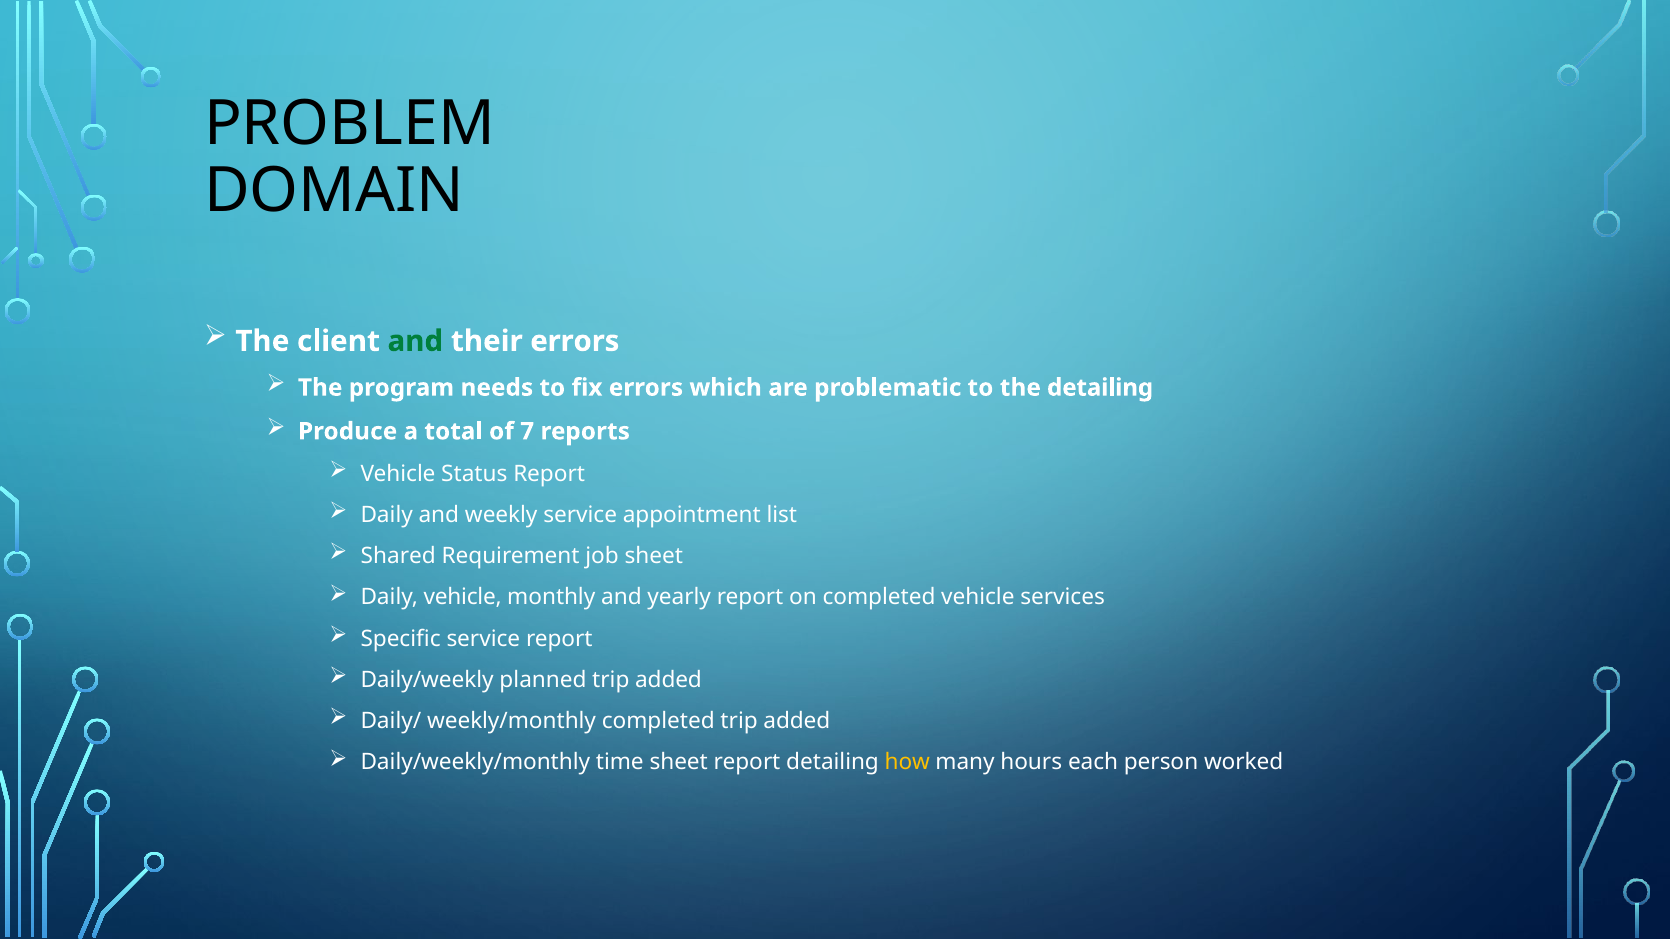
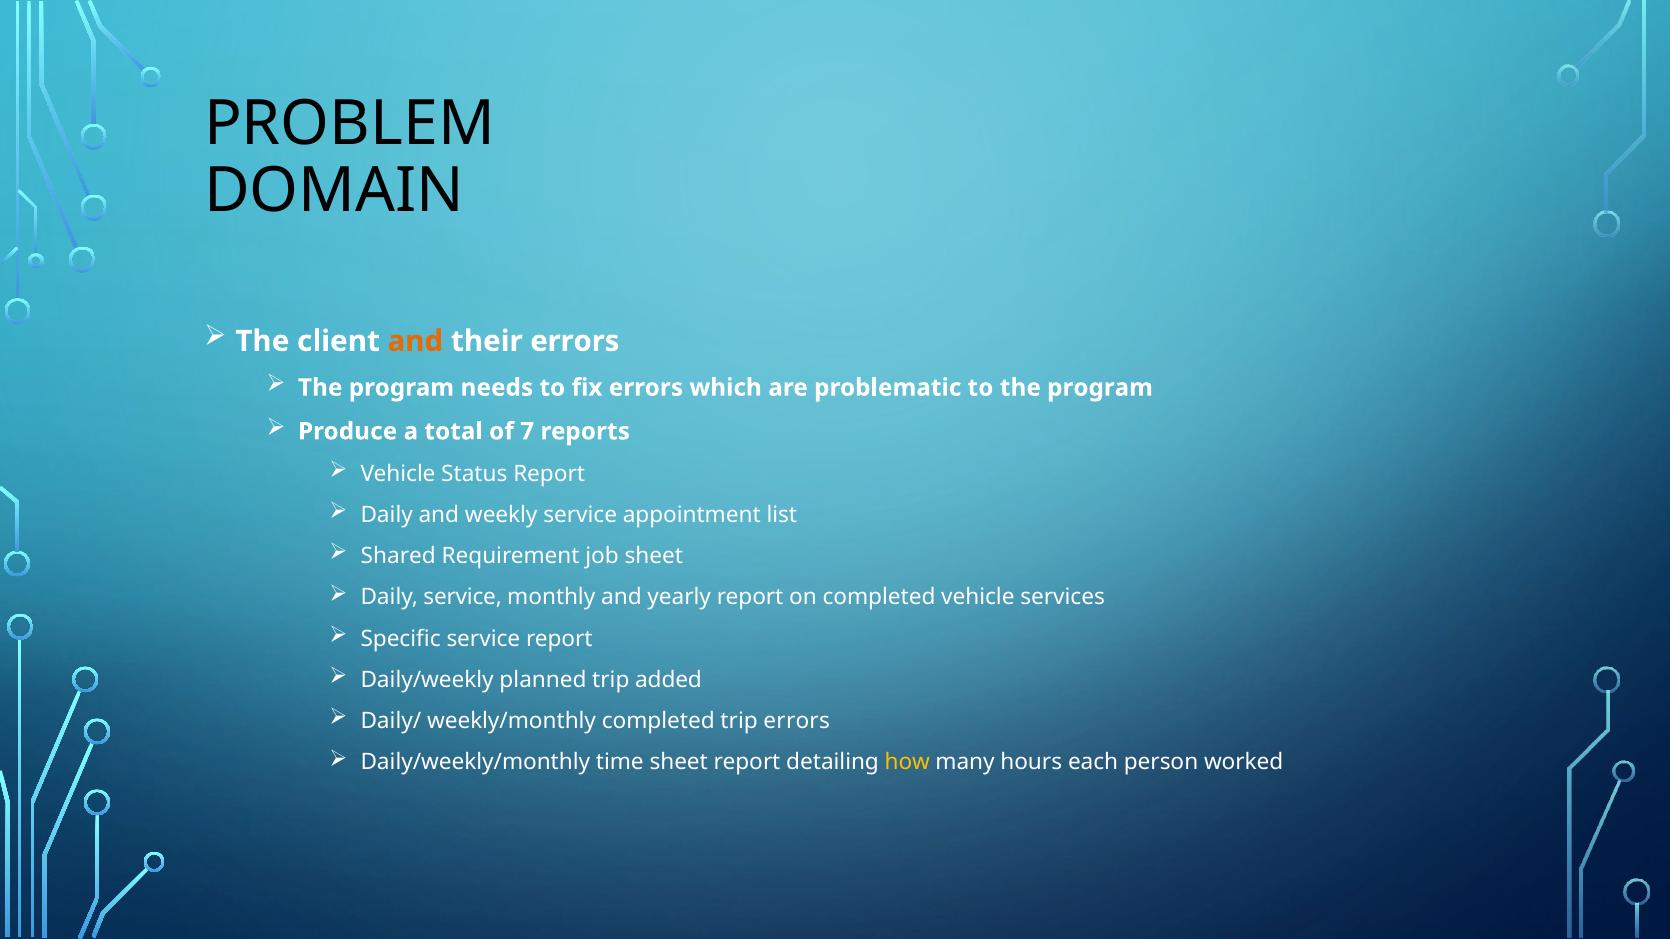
and at (415, 341) colour: green -> orange
to the detailing: detailing -> program
Daily vehicle: vehicle -> service
completed trip added: added -> errors
